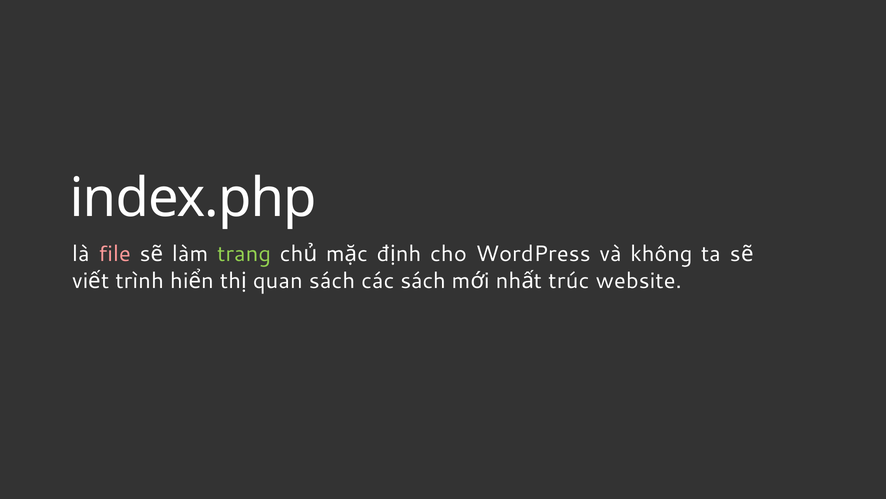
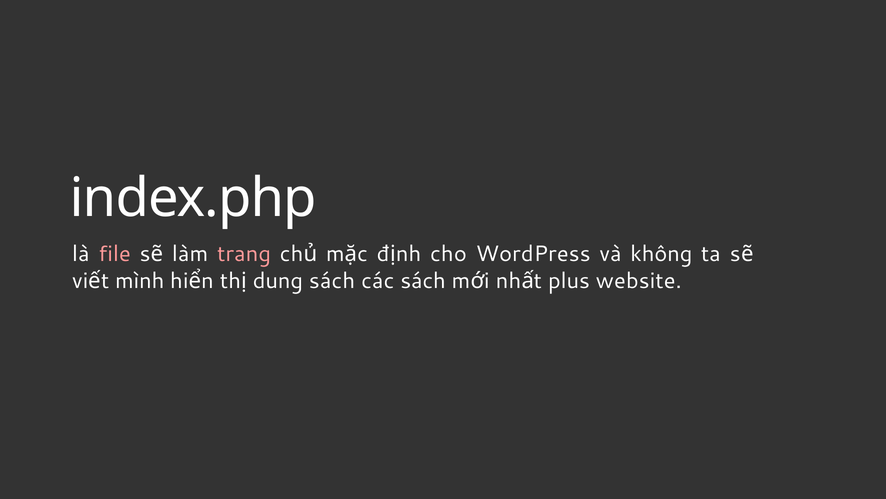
trang colour: light green -> pink
trình: trình -> mình
quan: quan -> dung
trúc: trúc -> plus
